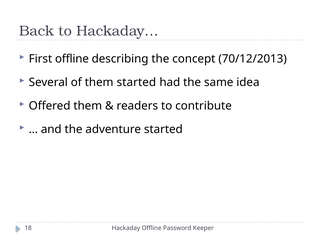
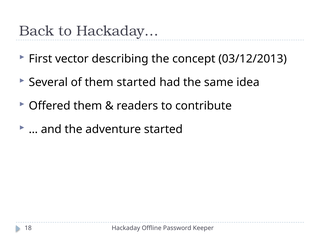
First offline: offline -> vector
70/12/2013: 70/12/2013 -> 03/12/2013
